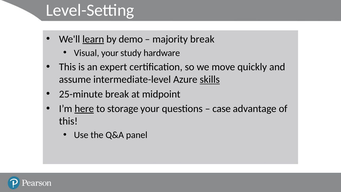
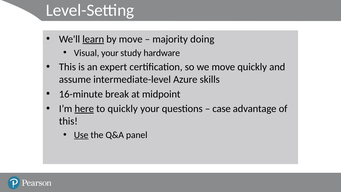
by demo: demo -> move
majority break: break -> doing
skills underline: present -> none
25-minute: 25-minute -> 16-minute
to storage: storage -> quickly
Use underline: none -> present
